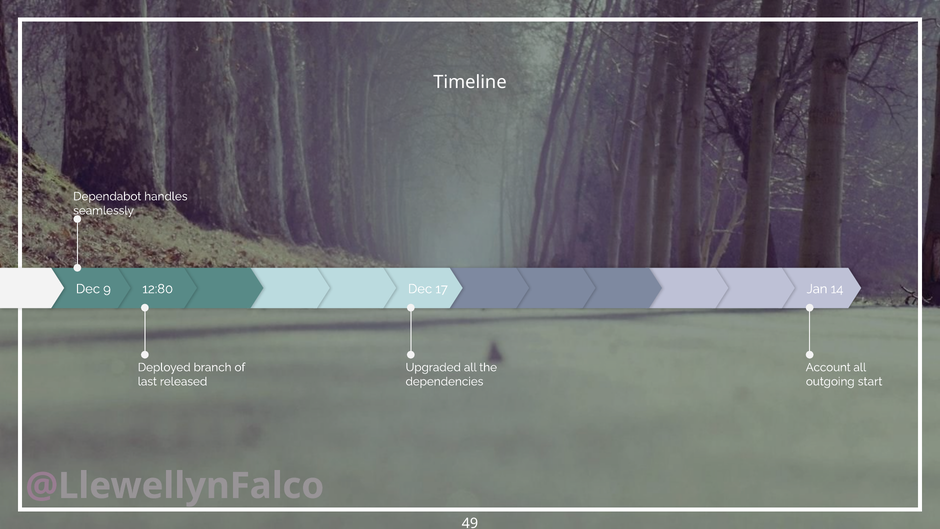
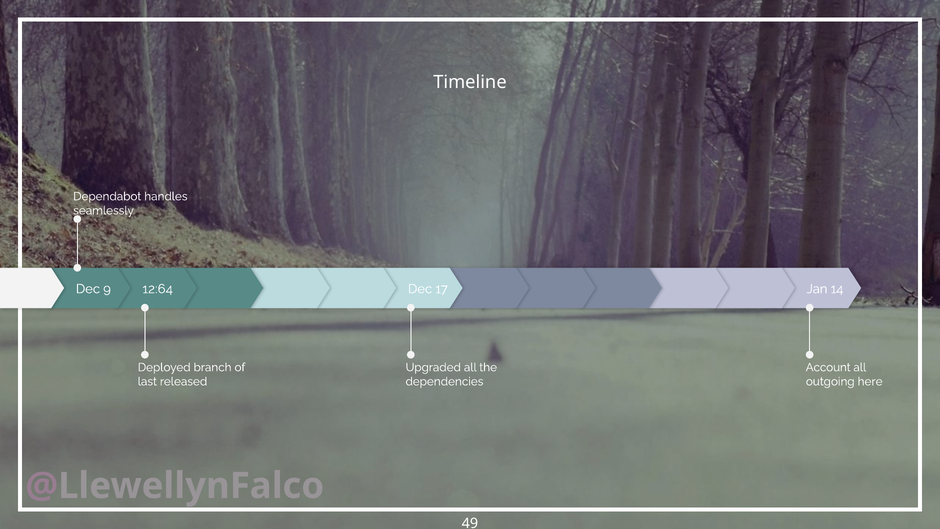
12:80: 12:80 -> 12:64
start: start -> here
